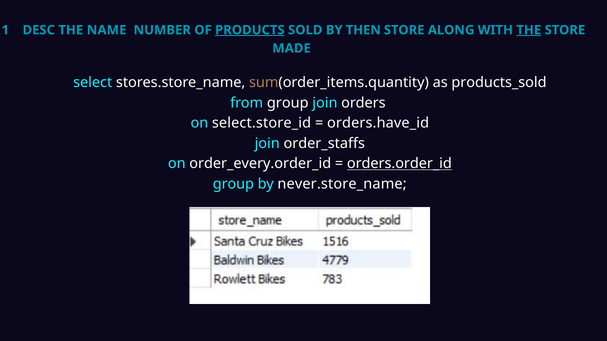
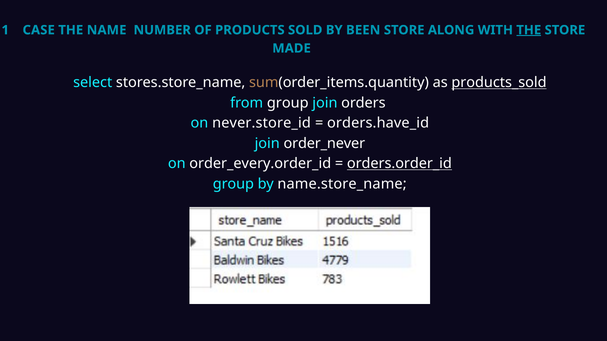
DESC: DESC -> CASE
PRODUCTS underline: present -> none
THEN: THEN -> BEEN
products_sold underline: none -> present
select.store_id: select.store_id -> never.store_id
order_staffs: order_staffs -> order_never
never.store_name: never.store_name -> name.store_name
